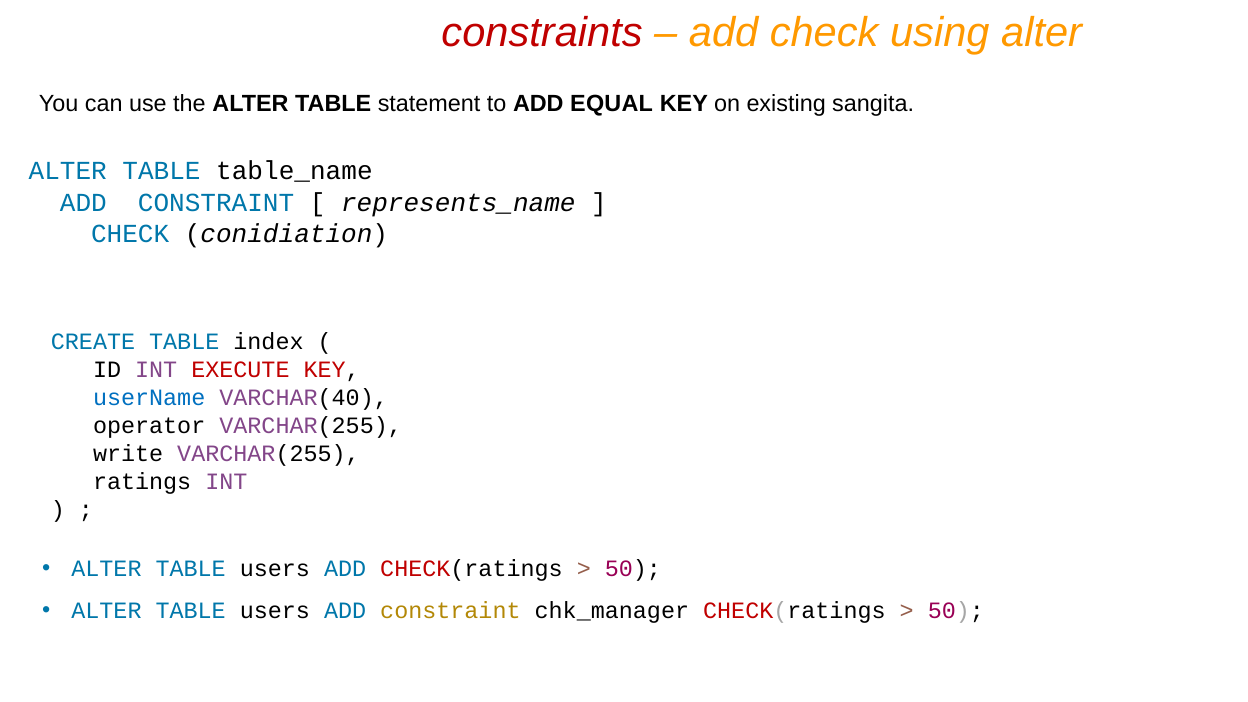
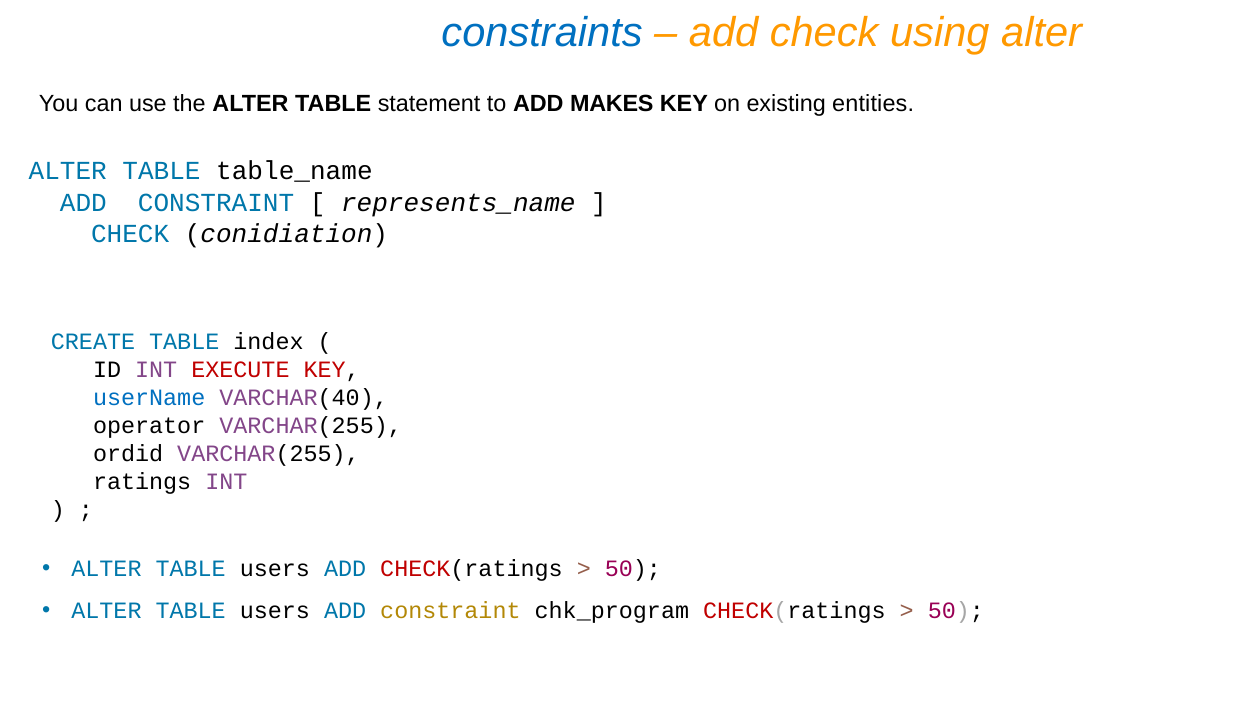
constraints colour: red -> blue
EQUAL: EQUAL -> MAKES
sangita: sangita -> entities
write: write -> ordid
chk_manager: chk_manager -> chk_program
